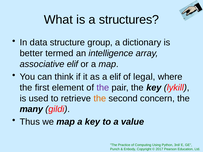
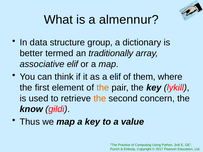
structures: structures -> almennur
intelligence: intelligence -> traditionally
legal: legal -> them
the at (103, 88) colour: purple -> orange
many: many -> know
